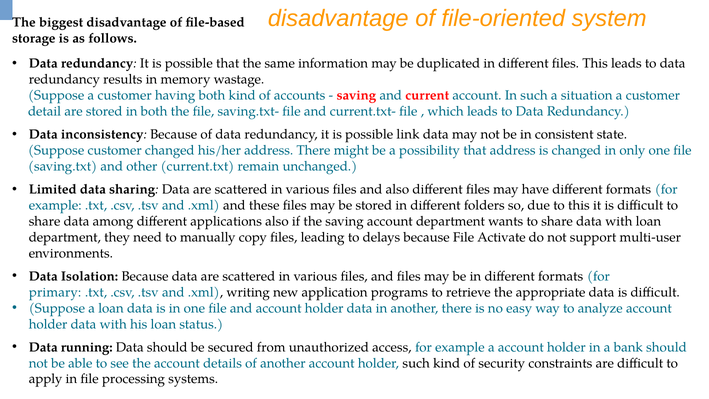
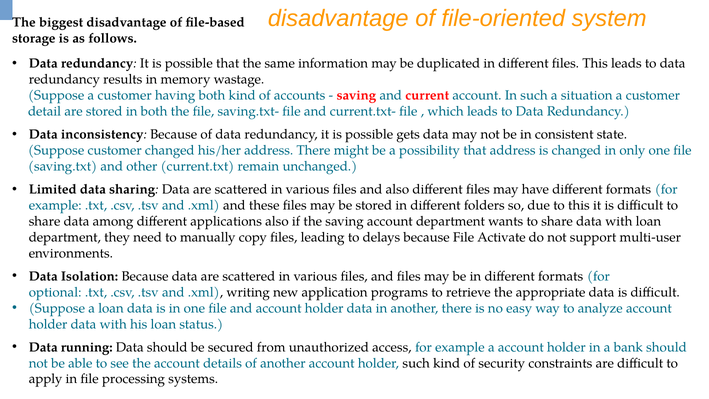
link: link -> gets
primary: primary -> optional
